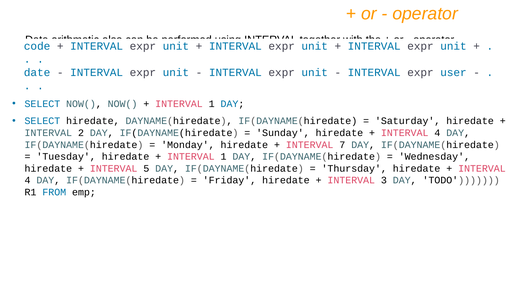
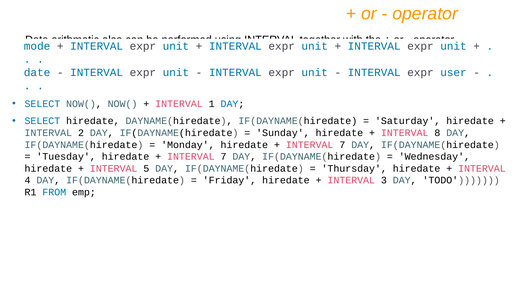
code: code -> mode
4 at (437, 133): 4 -> 8
1 at (224, 157): 1 -> 7
